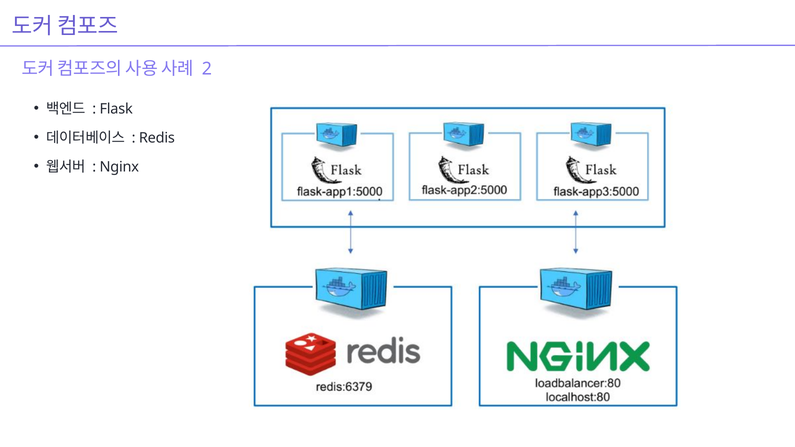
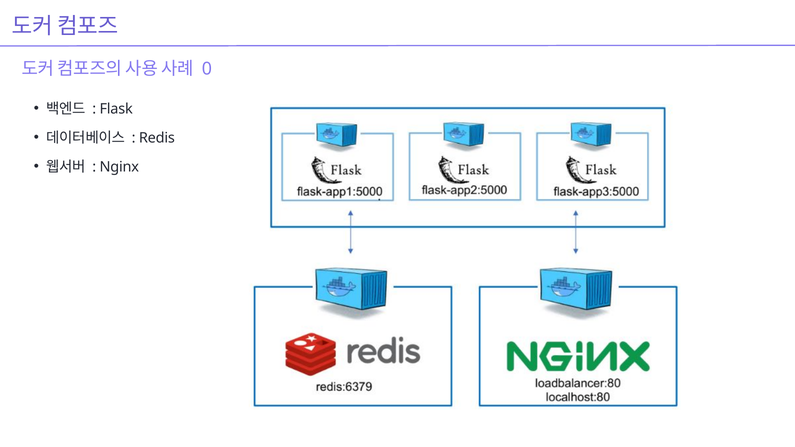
2: 2 -> 0
